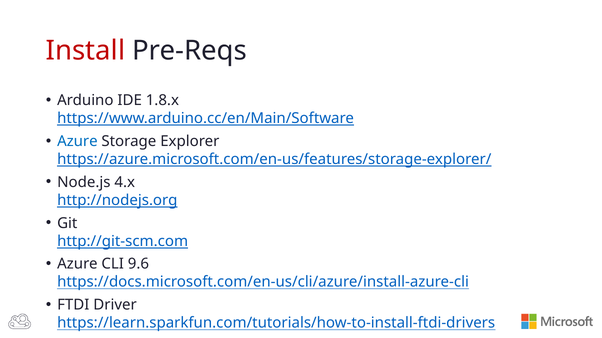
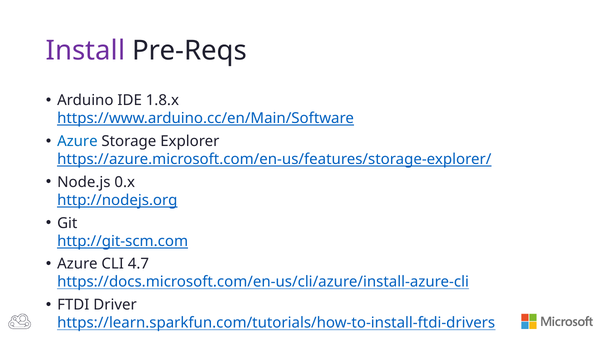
Install colour: red -> purple
4.x: 4.x -> 0.x
9.6: 9.6 -> 4.7
